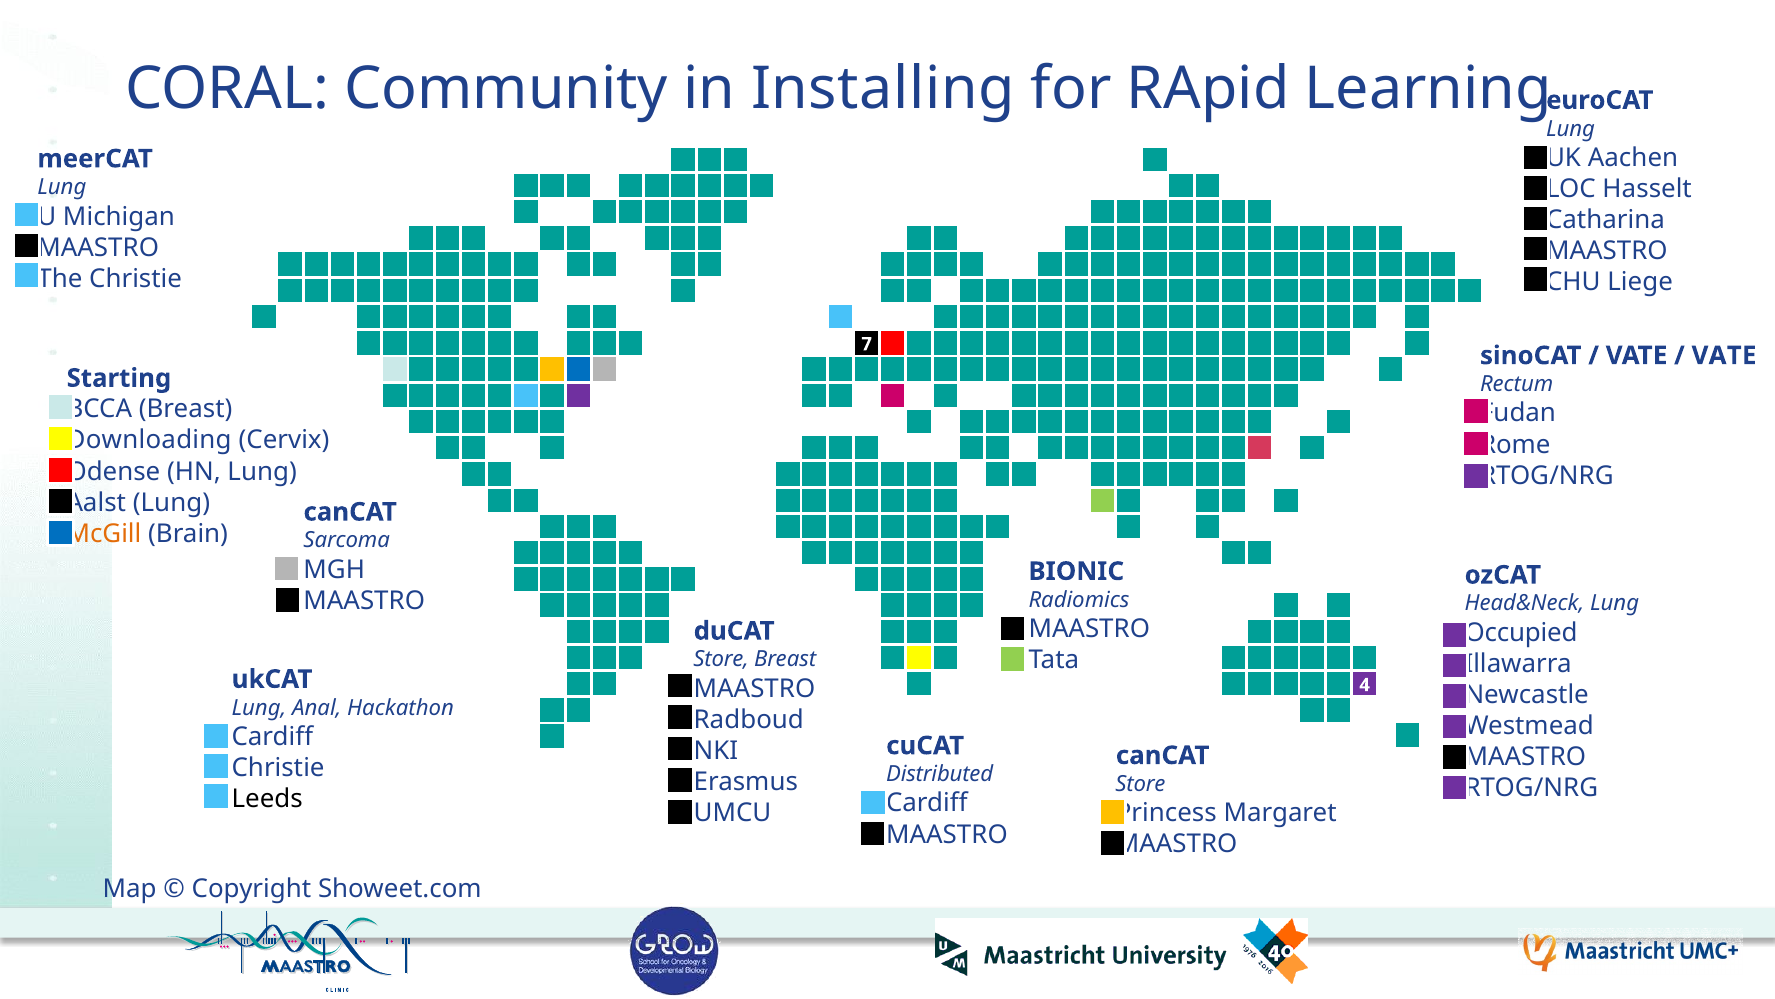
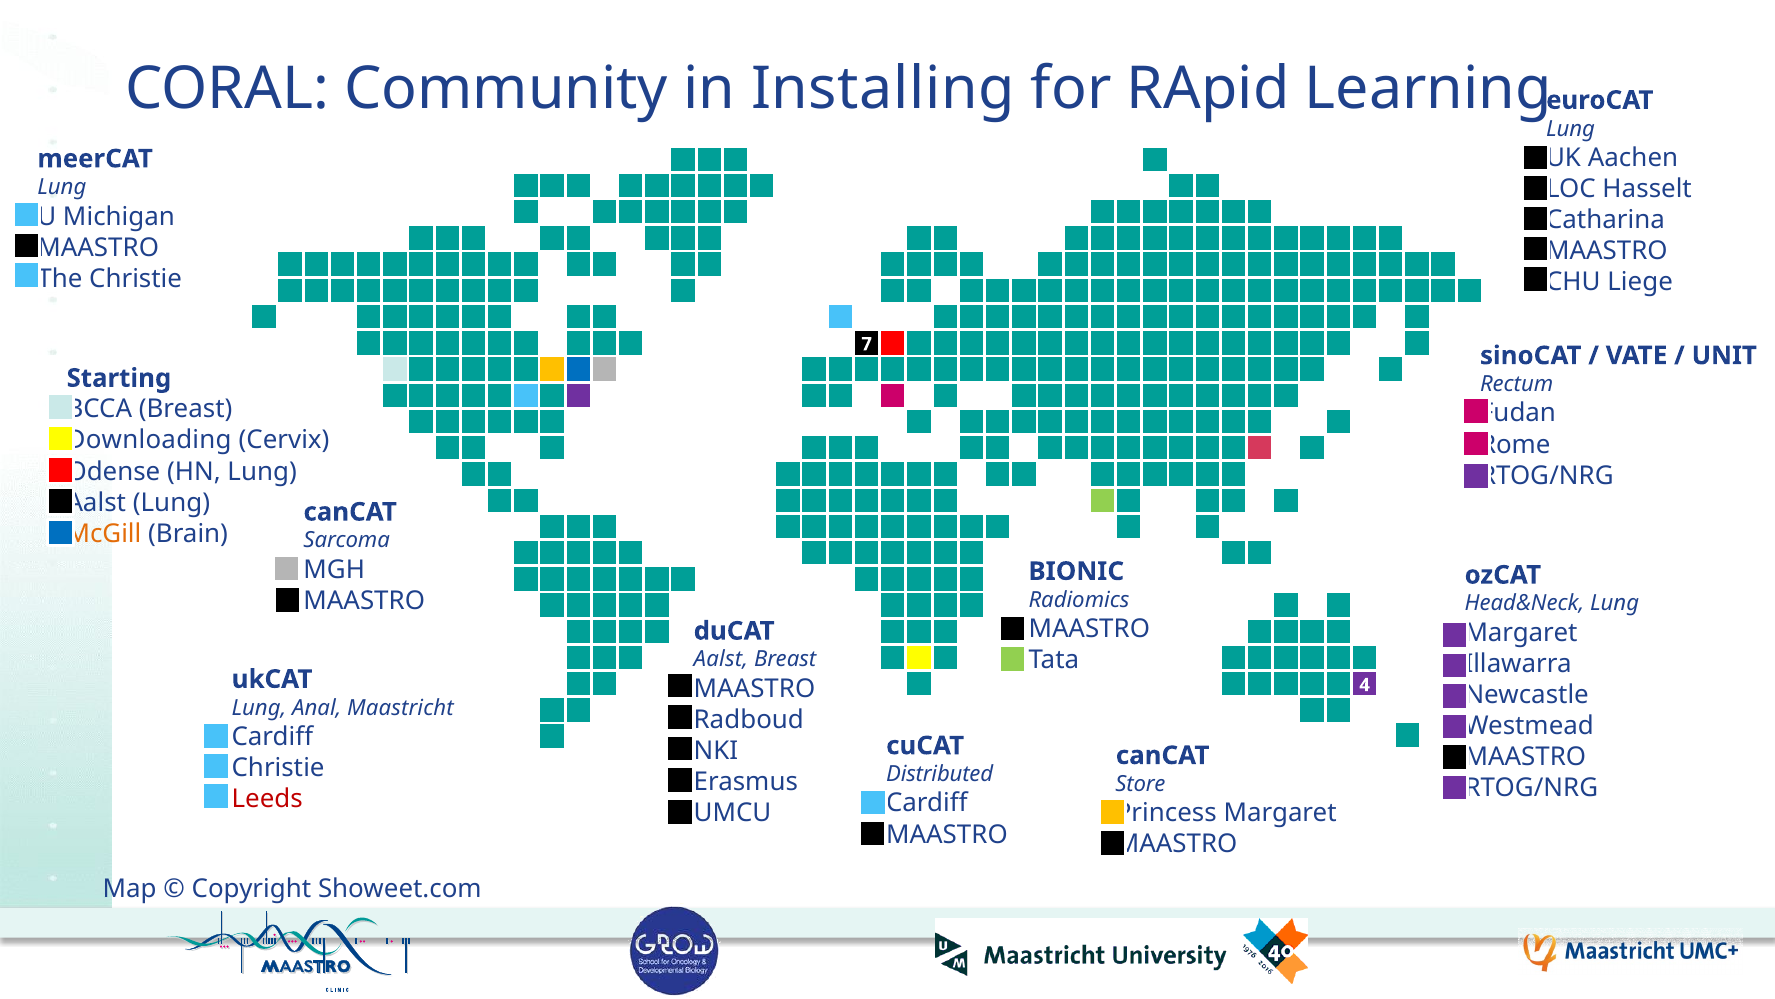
VATE at (1724, 355): VATE -> UNIT
Occupied at (1521, 632): Occupied -> Margaret
Store at (721, 659): Store -> Aalst
Hackathon: Hackathon -> Maastricht
Leeds colour: black -> red
